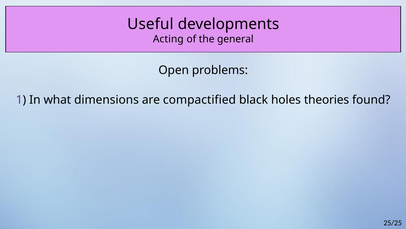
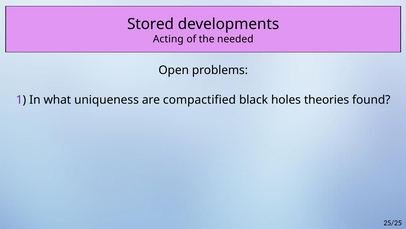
Useful: Useful -> Stored
general: general -> needed
dimensions: dimensions -> uniqueness
